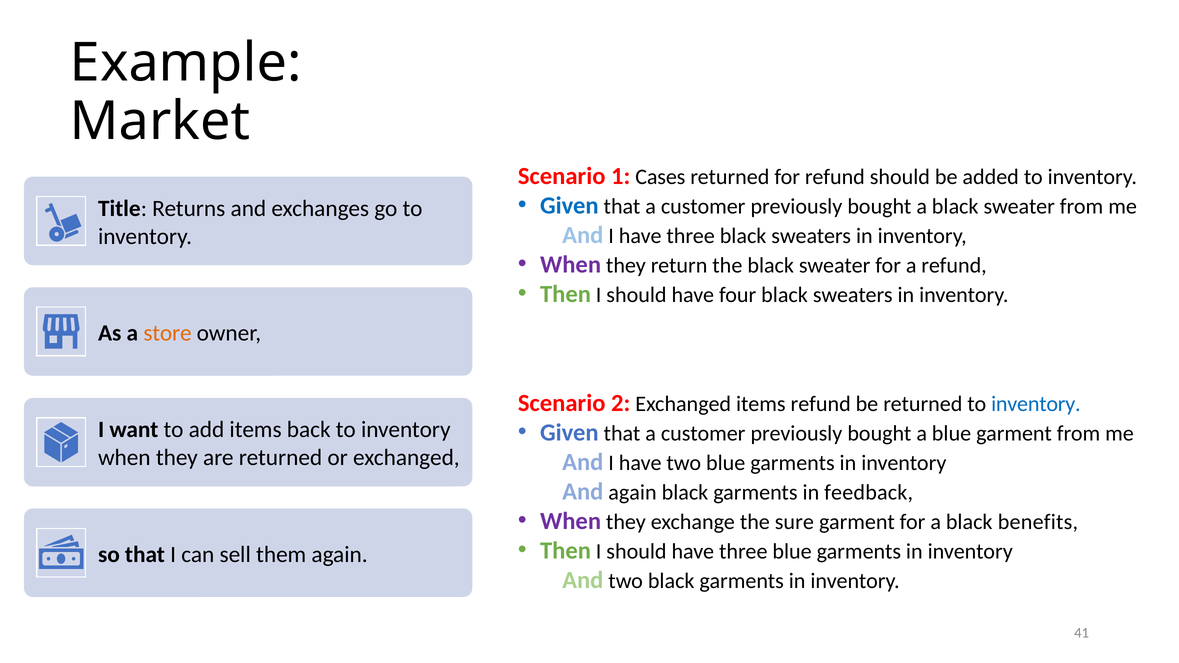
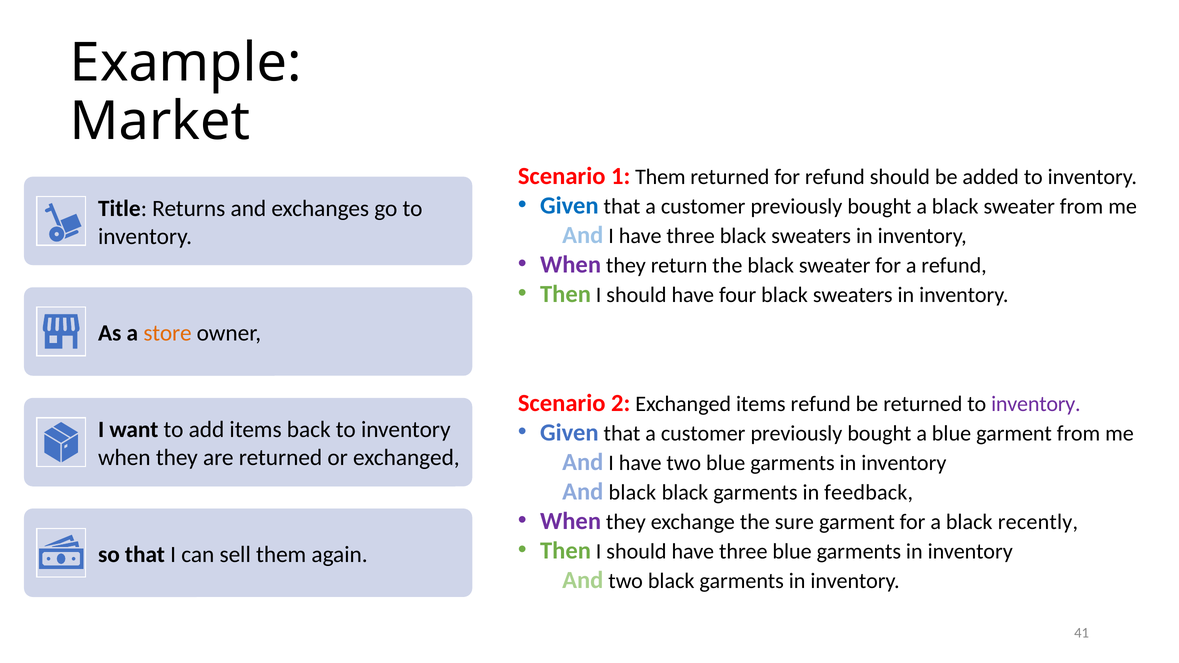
1 Cases: Cases -> Them
inventory at (1036, 404) colour: blue -> purple
And again: again -> black
benefits: benefits -> recently
